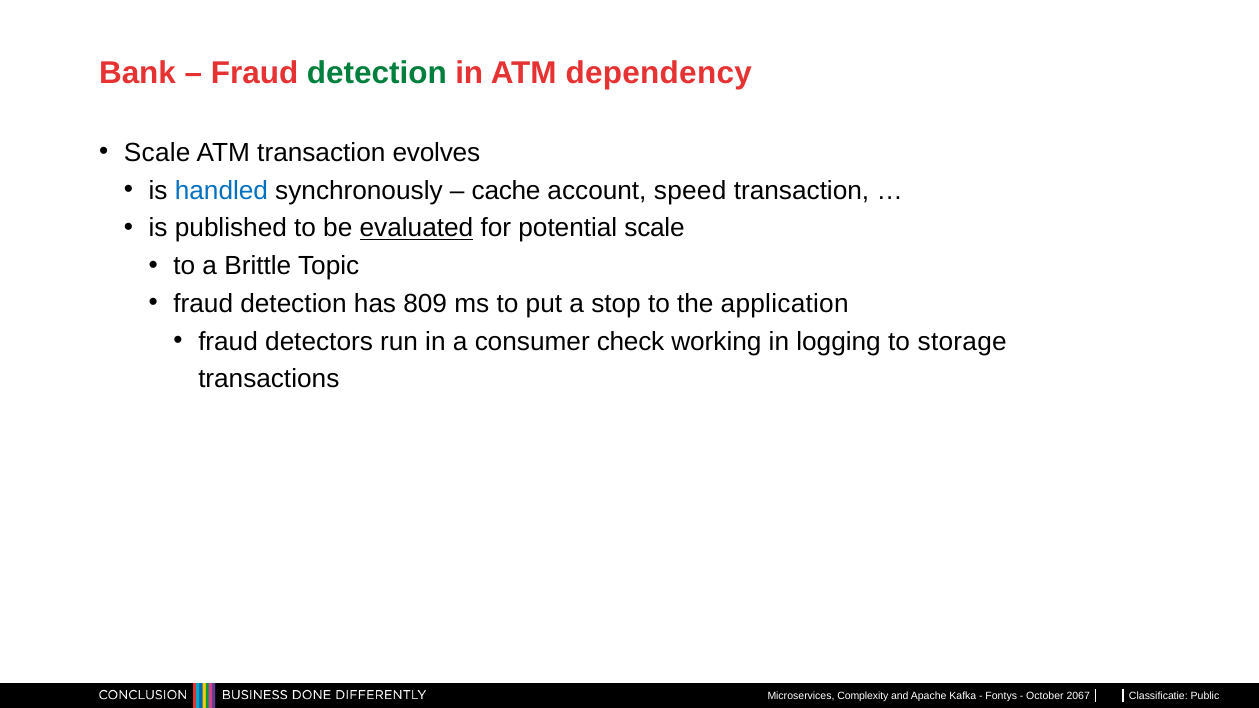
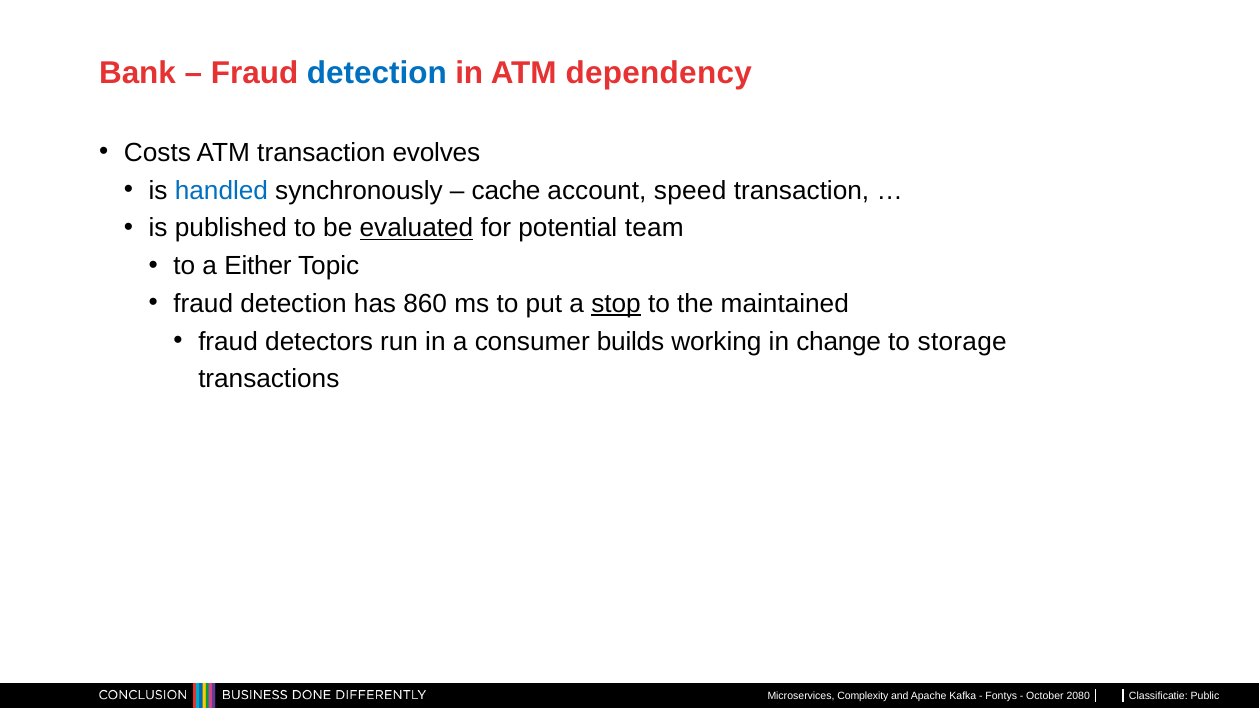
detection at (377, 74) colour: green -> blue
Scale at (157, 153): Scale -> Costs
potential scale: scale -> team
Brittle: Brittle -> Either
809: 809 -> 860
stop underline: none -> present
application: application -> maintained
check: check -> builds
logging: logging -> change
2067: 2067 -> 2080
